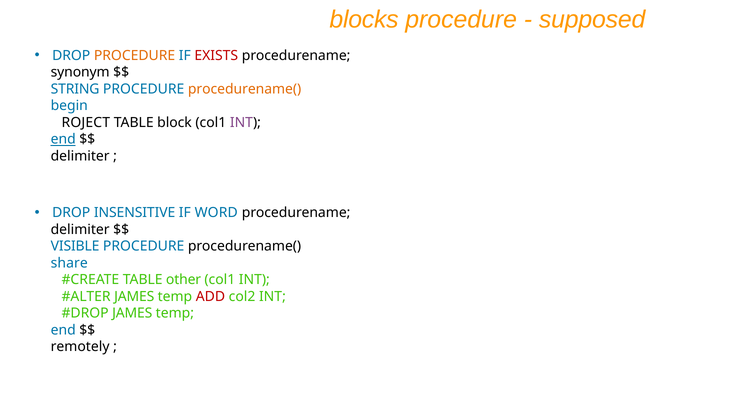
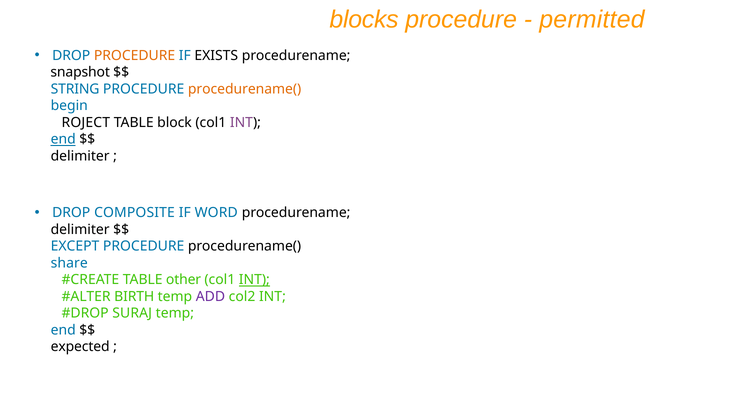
supposed: supposed -> permitted
EXISTS colour: red -> black
synonym: synonym -> snapshot
INSENSITIVE: INSENSITIVE -> COMPOSITE
VISIBLE: VISIBLE -> EXCEPT
INT at (254, 279) underline: none -> present
JAMES at (134, 296): JAMES -> BIRTH
ADD colour: red -> purple
JAMES at (132, 313): JAMES -> SURAJ
remotely: remotely -> expected
